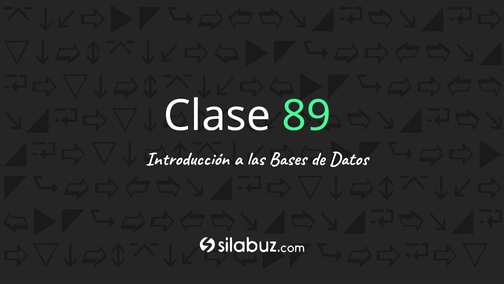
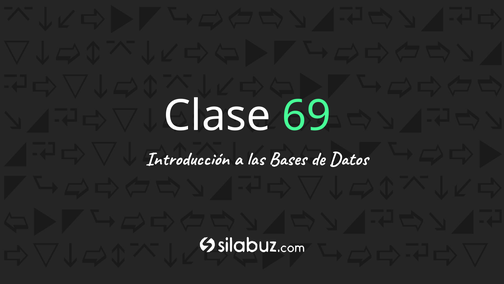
89: 89 -> 69
